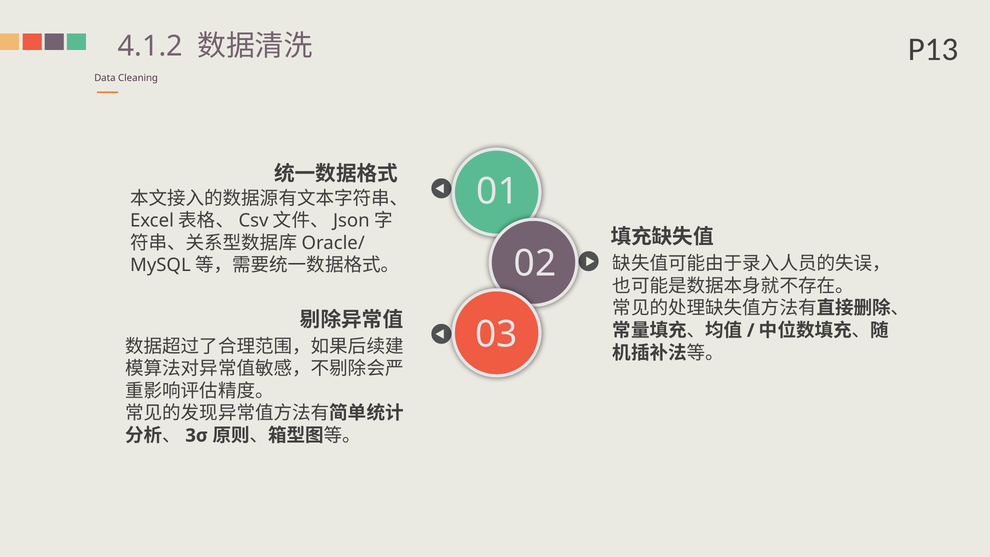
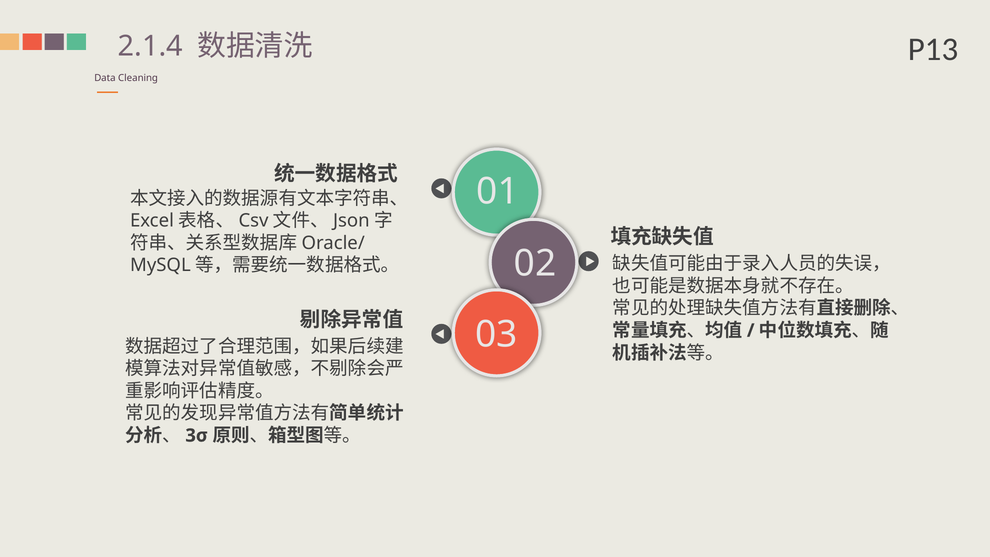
4.1.2: 4.1.2 -> 2.1.4
